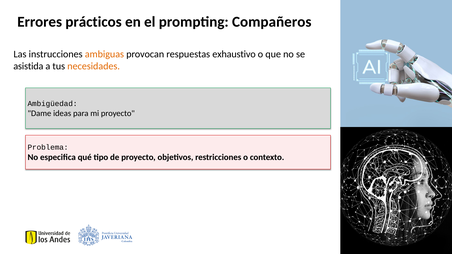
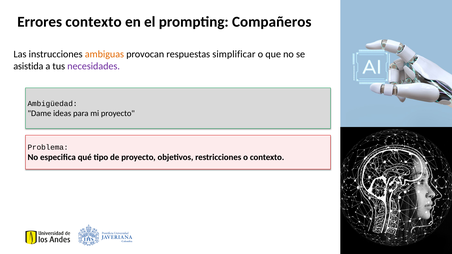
Errores prácticos: prácticos -> contexto
exhaustivo: exhaustivo -> simplificar
necesidades colour: orange -> purple
